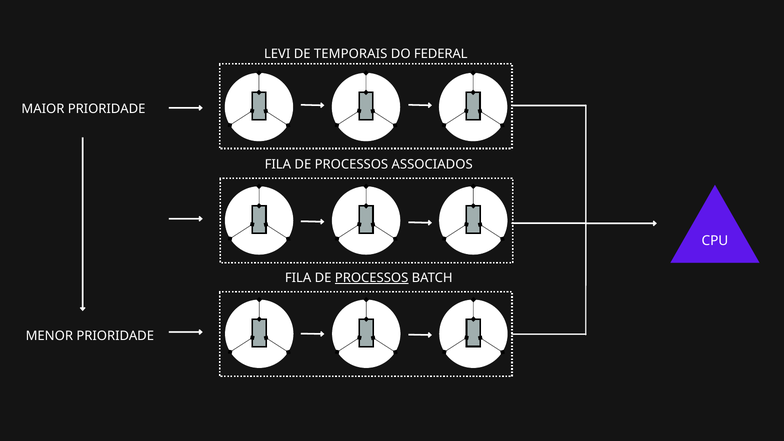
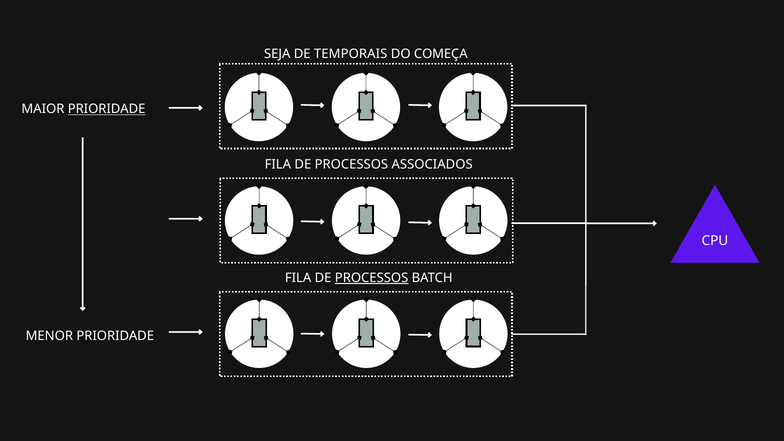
LEVI: LEVI -> SEJA
FEDERAL: FEDERAL -> COMEÇA
PRIORIDADE at (107, 109) underline: none -> present
